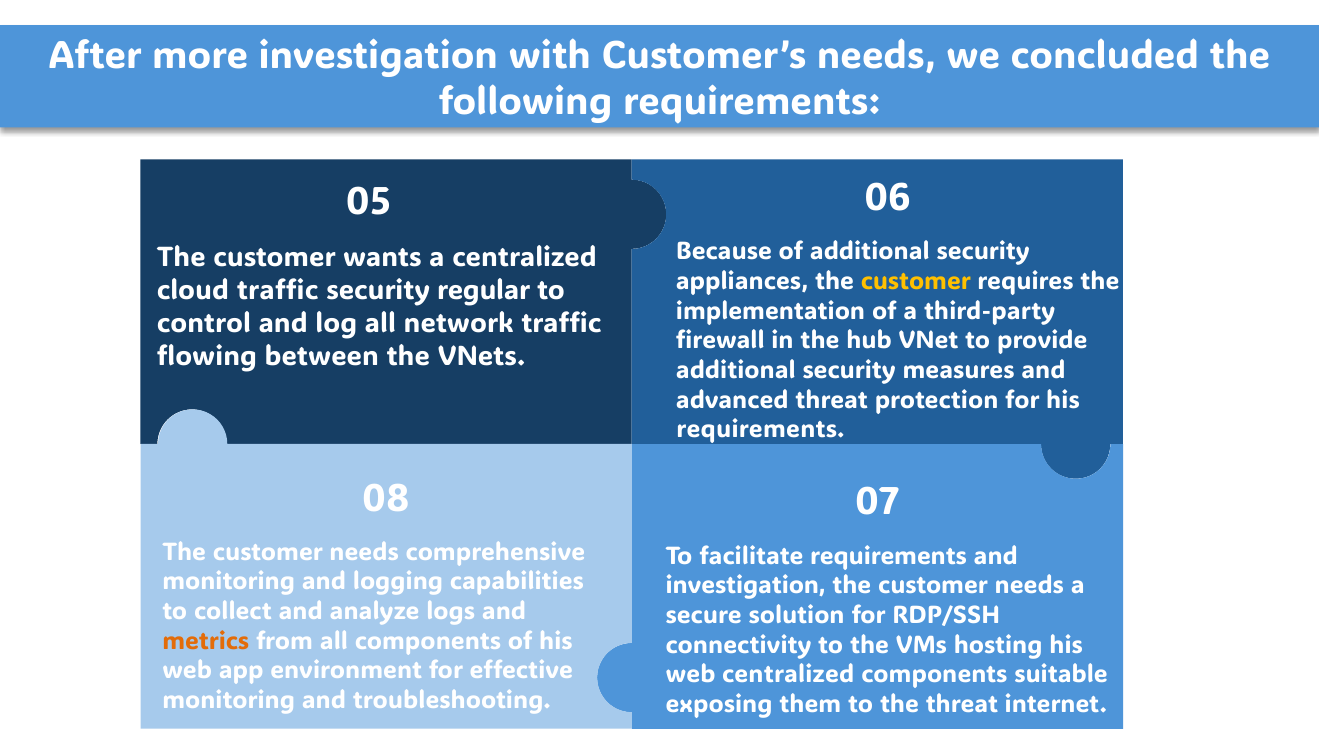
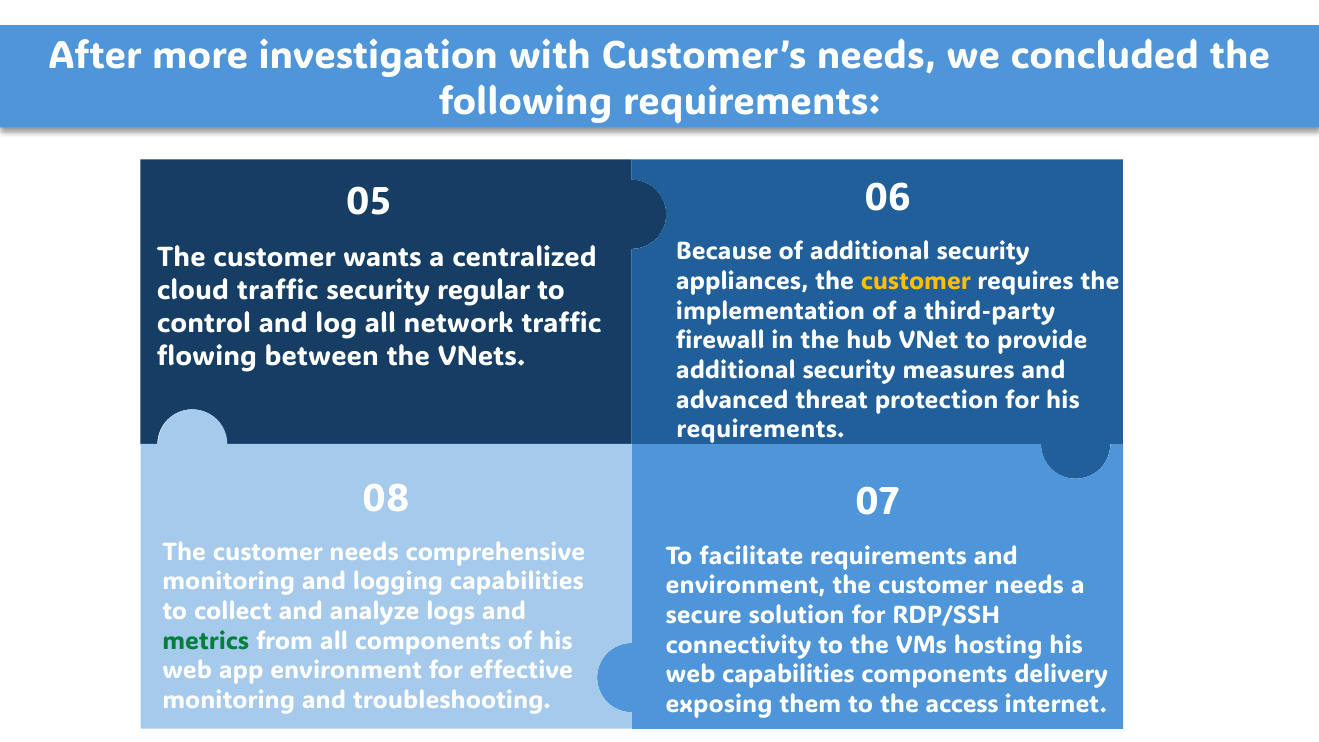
investigation at (746, 585): investigation -> environment
metrics colour: orange -> green
web centralized: centralized -> capabilities
suitable: suitable -> delivery
the threat: threat -> access
